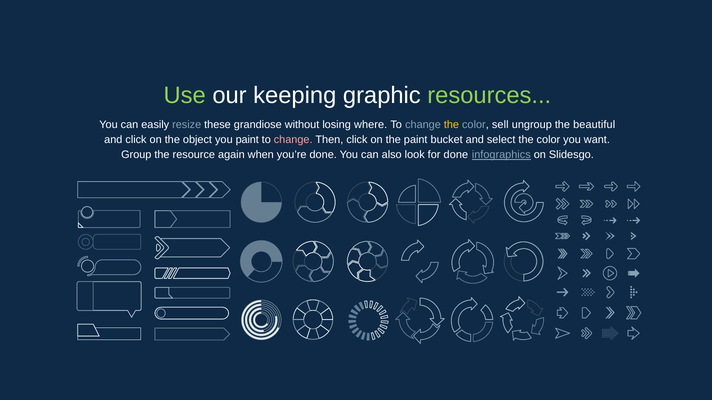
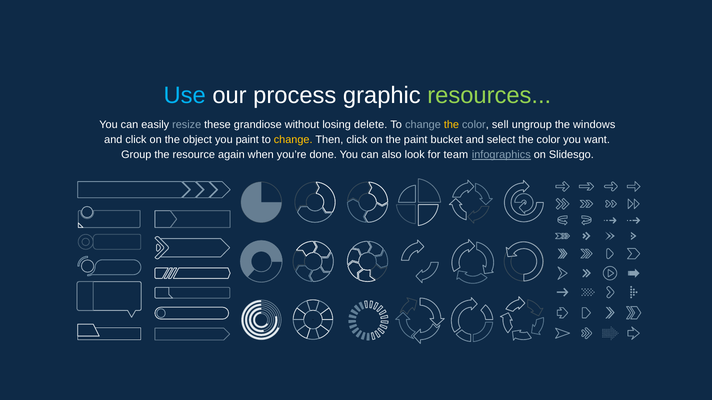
Use colour: light green -> light blue
keeping: keeping -> process
where: where -> delete
beautiful: beautiful -> windows
change at (293, 140) colour: pink -> yellow
for done: done -> team
